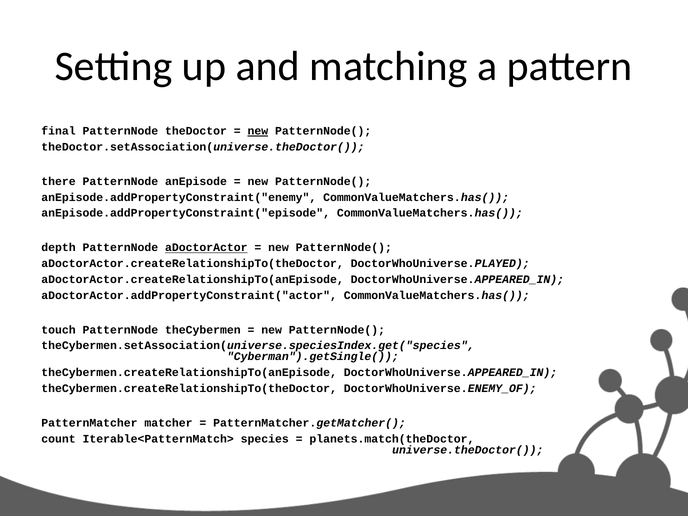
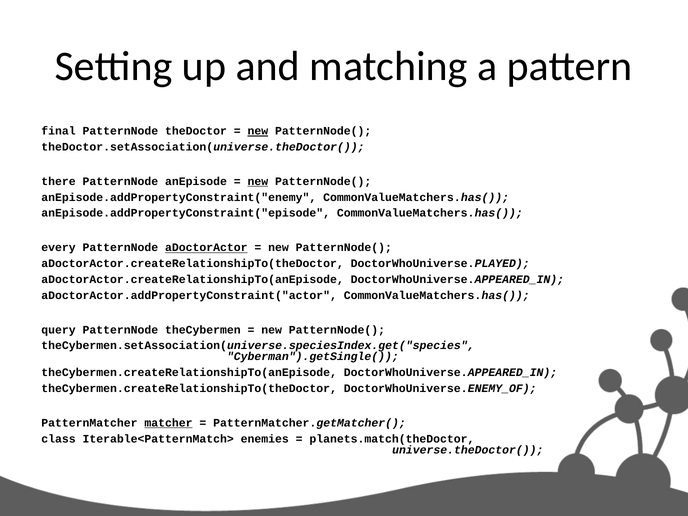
new at (258, 181) underline: none -> present
depth: depth -> every
touch: touch -> query
matcher underline: none -> present
count: count -> class
species: species -> enemies
